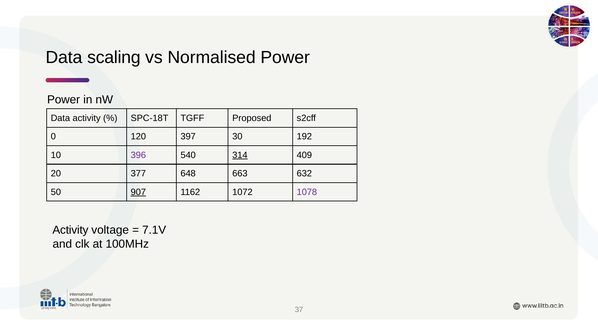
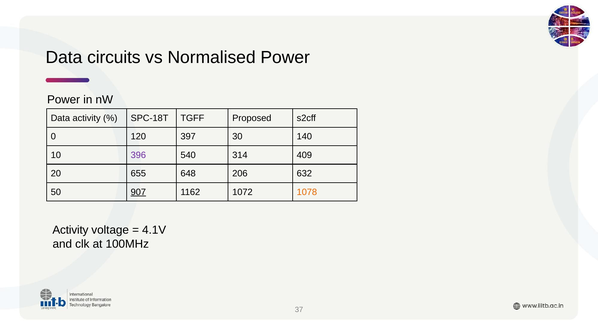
scaling: scaling -> circuits
192: 192 -> 140
314 underline: present -> none
377: 377 -> 655
663: 663 -> 206
1078 colour: purple -> orange
7.1V: 7.1V -> 4.1V
